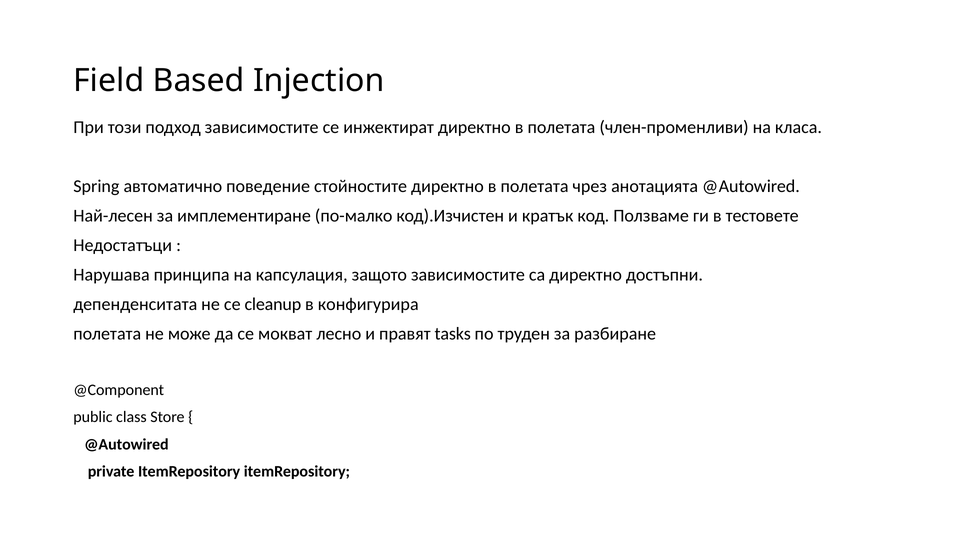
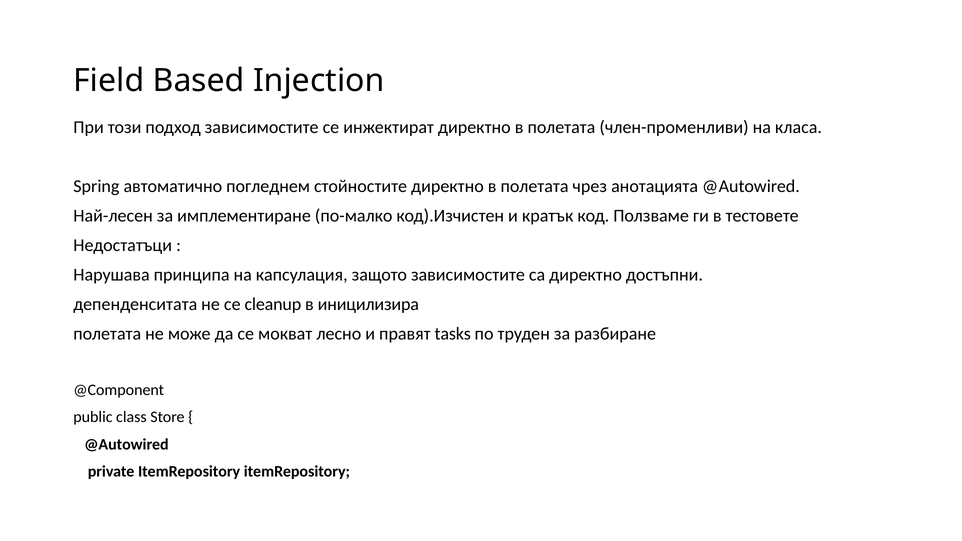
поведение: поведение -> погледнем
конфигурира: конфигурира -> иницилизира
